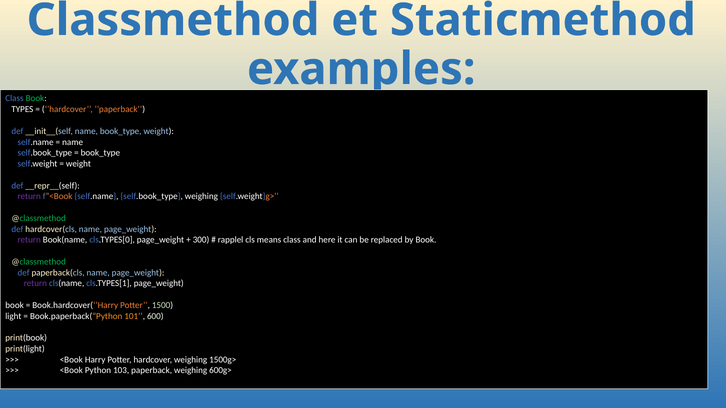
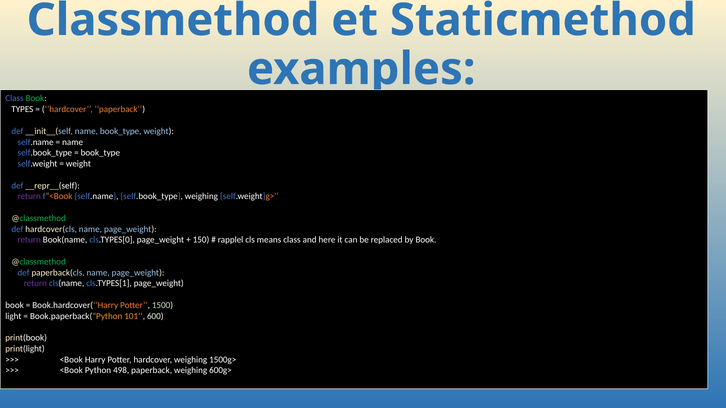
300: 300 -> 150
103: 103 -> 498
